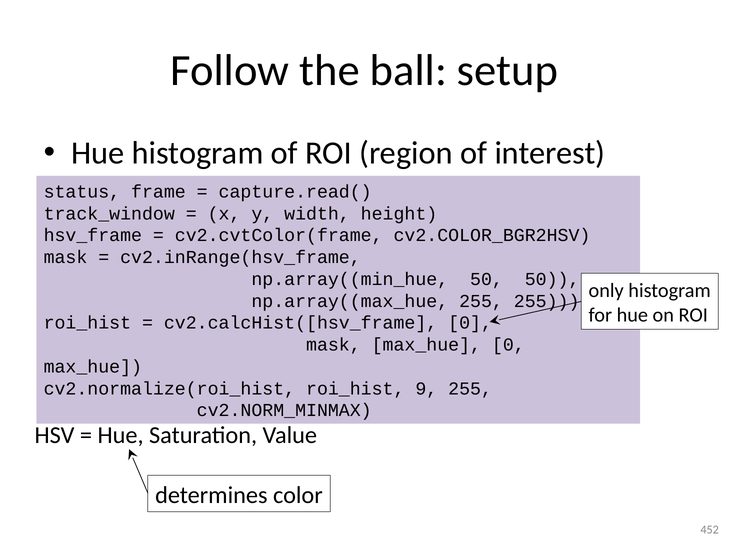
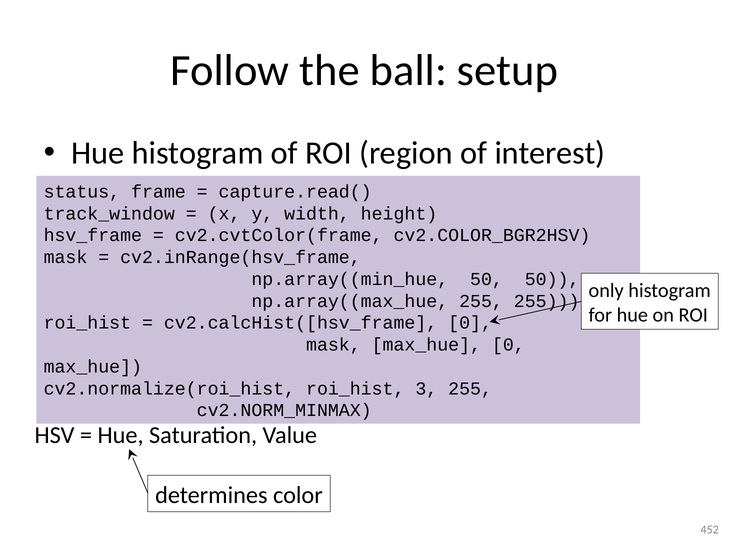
9: 9 -> 3
